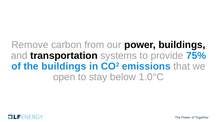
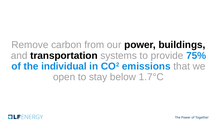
the buildings: buildings -> individual
1.0°C: 1.0°C -> 1.7°C
